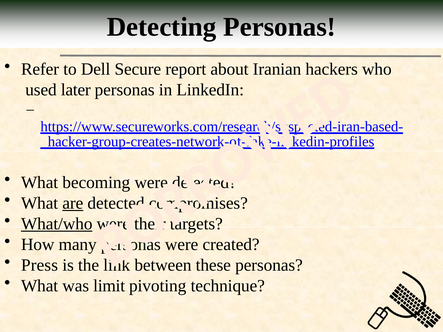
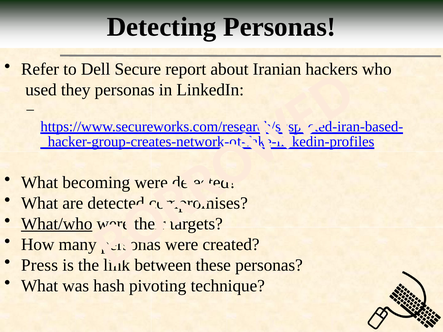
later: later -> they
are underline: present -> none
limit: limit -> hash
